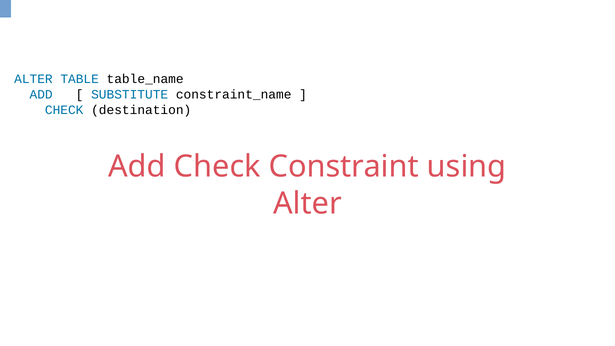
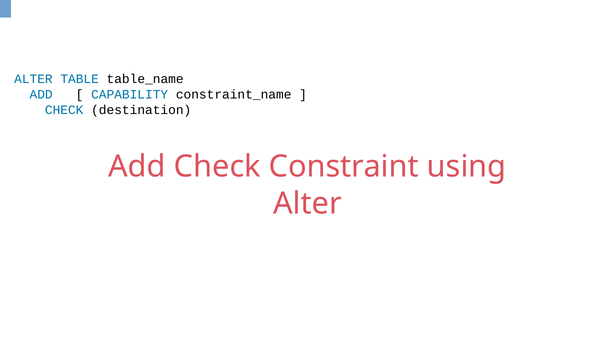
SUBSTITUTE: SUBSTITUTE -> CAPABILITY
